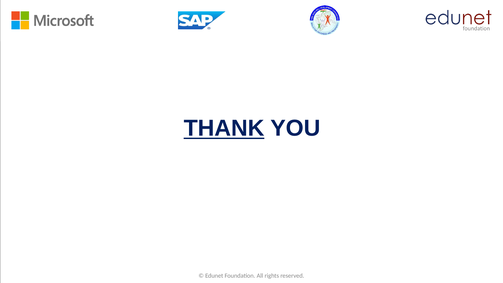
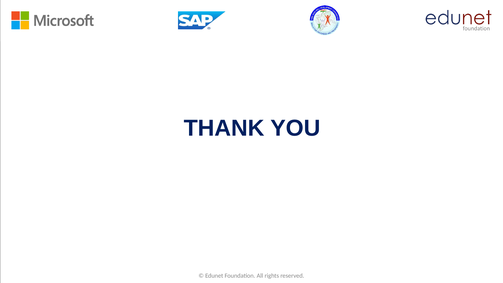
THANK underline: present -> none
